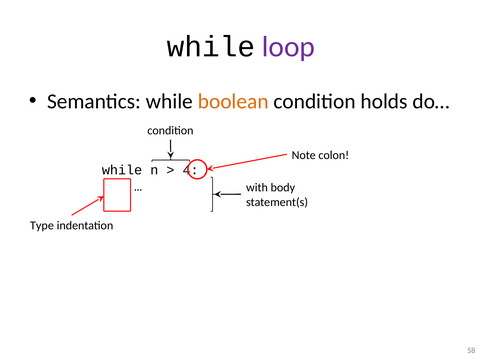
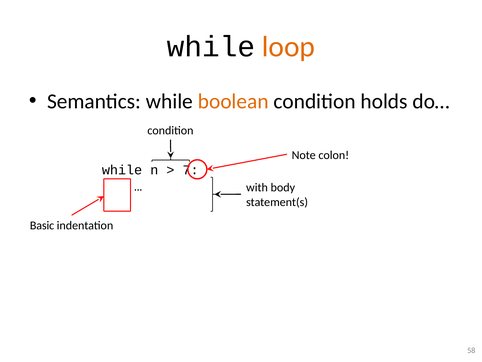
loop colour: purple -> orange
4: 4 -> 7
Type: Type -> Basic
